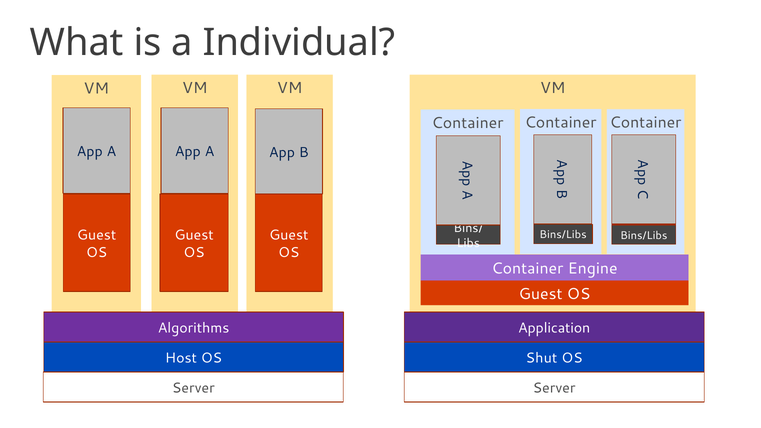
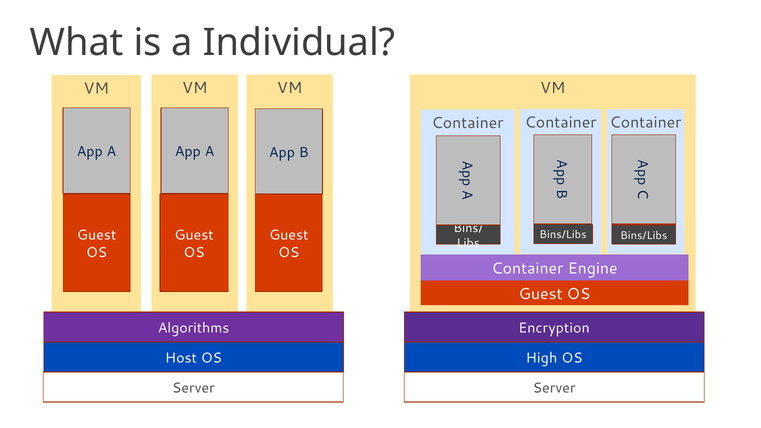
Application: Application -> Encryption
Shut: Shut -> High
